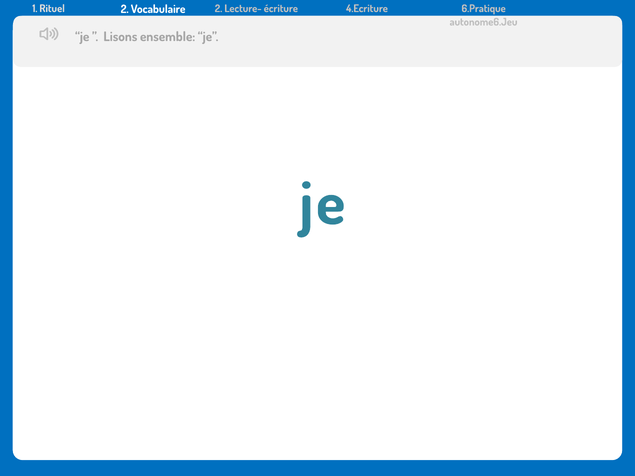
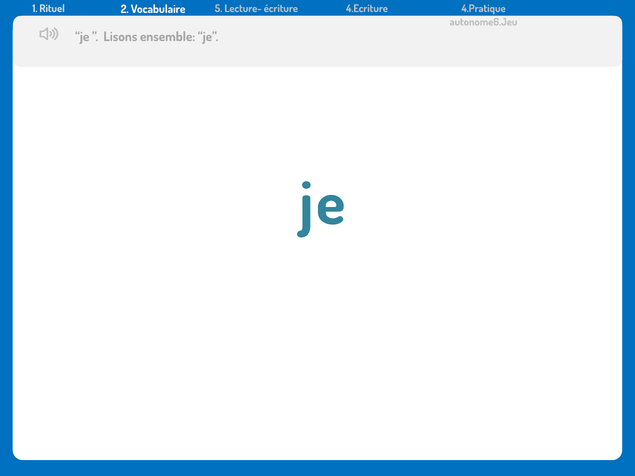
Vocabulaire 2: 2 -> 5
6.Pratique: 6.Pratique -> 4.Pratique
